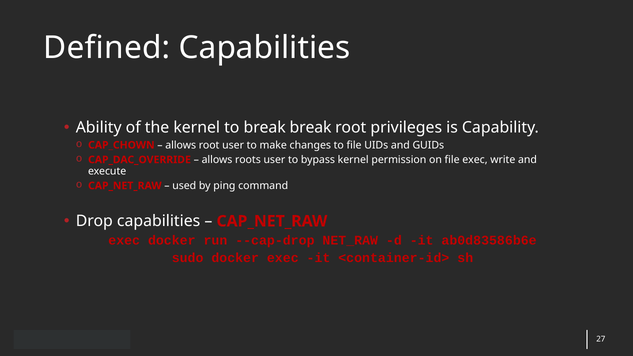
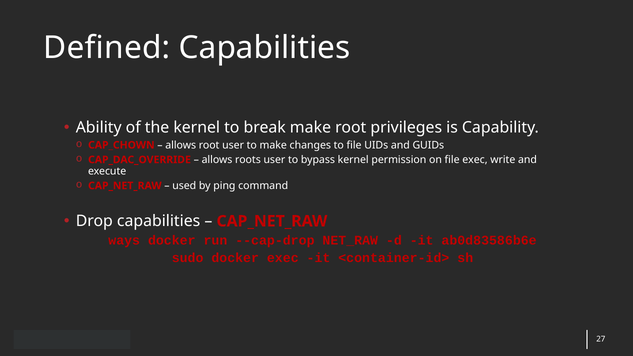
break break: break -> make
exec at (124, 240): exec -> ways
